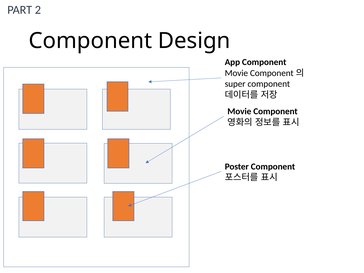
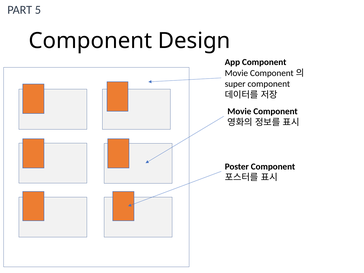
2: 2 -> 5
